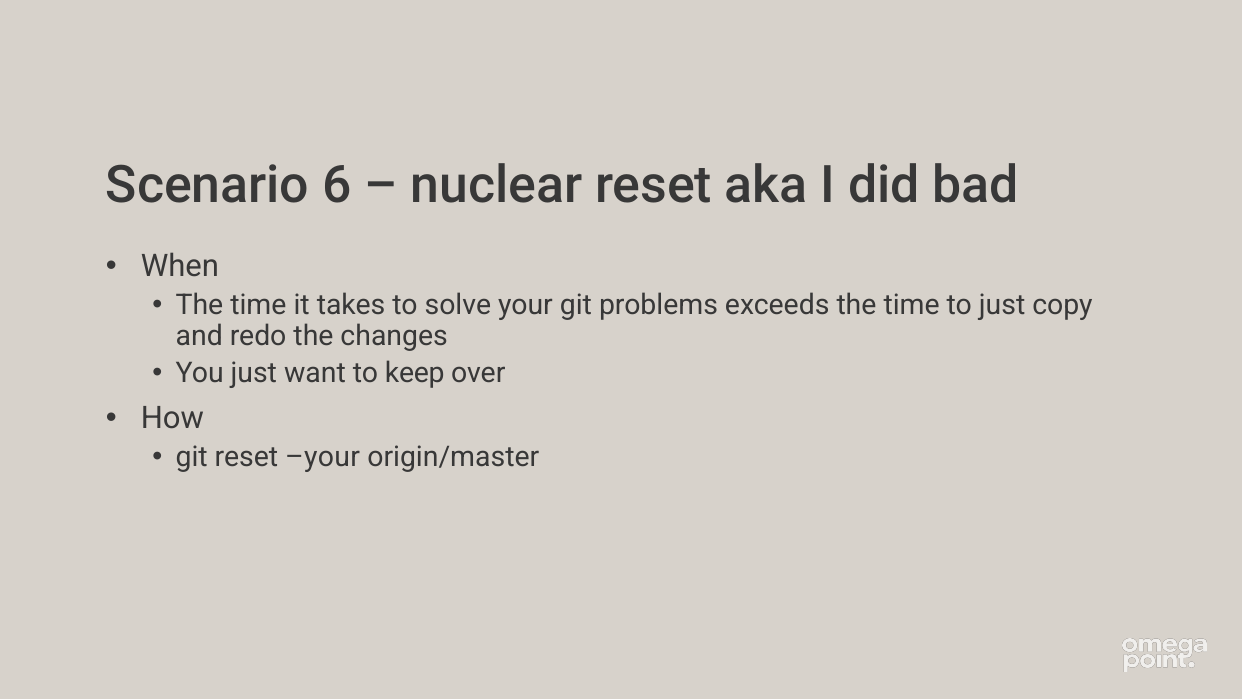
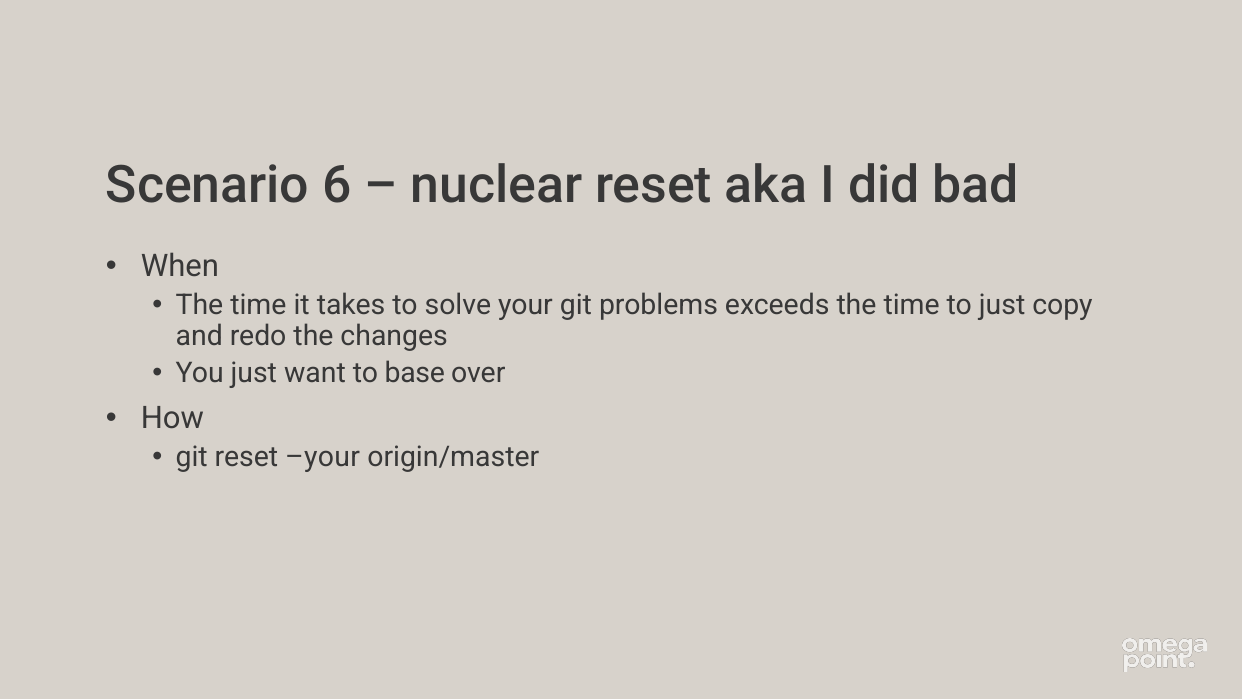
keep: keep -> base
